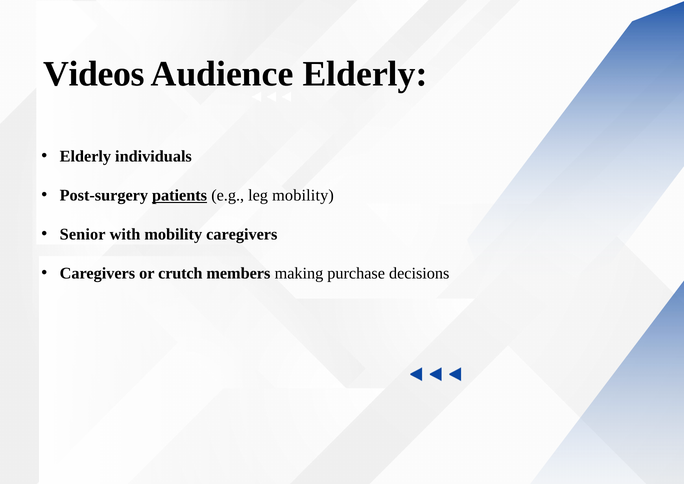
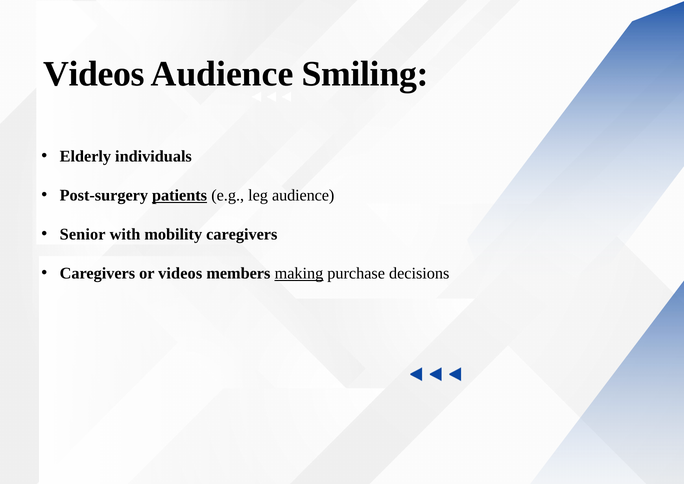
Audience Elderly: Elderly -> Smiling
leg mobility: mobility -> audience
or crutch: crutch -> videos
making underline: none -> present
